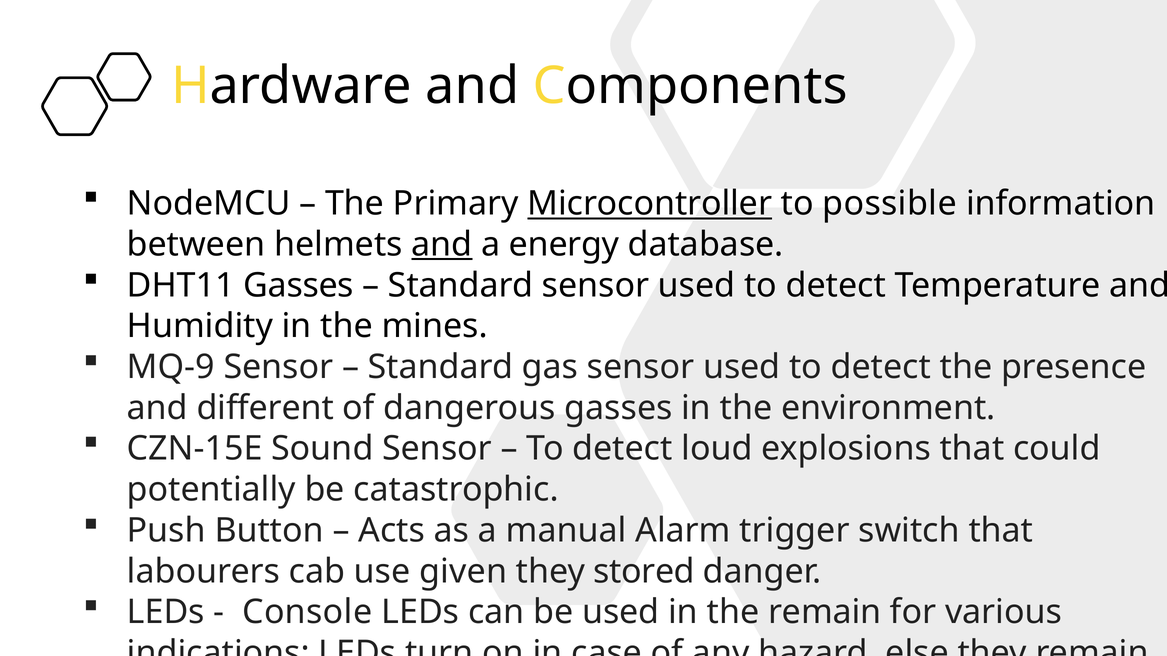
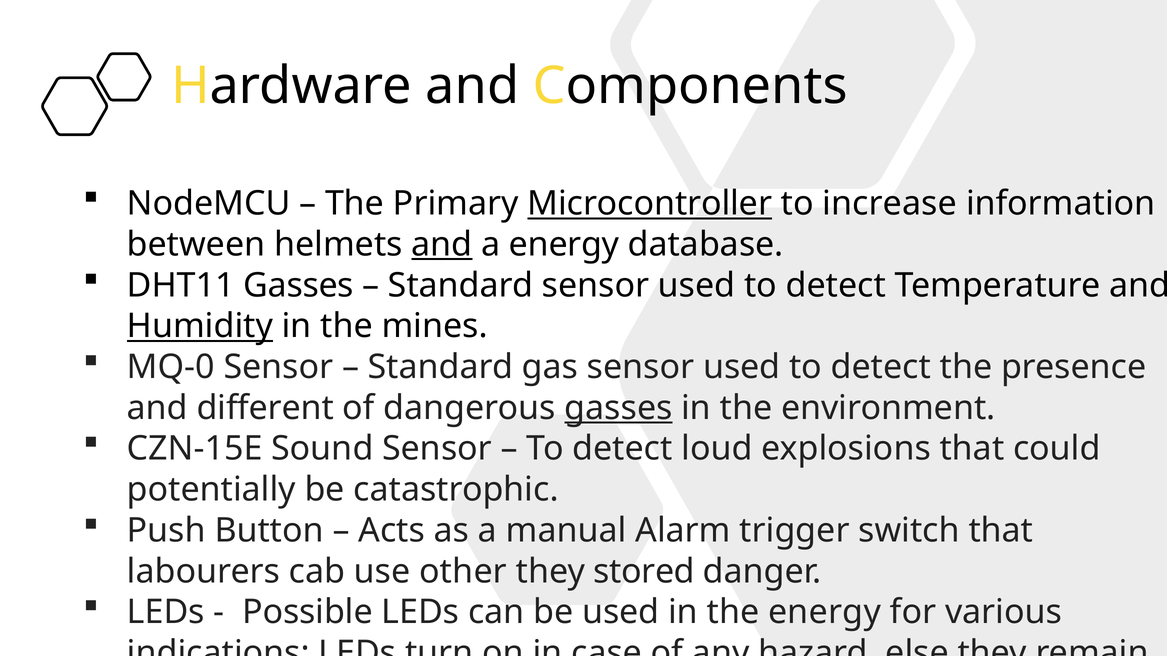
possible: possible -> increase
Humidity underline: none -> present
MQ-9: MQ-9 -> MQ-0
gasses at (618, 408) underline: none -> present
given: given -> other
Console: Console -> Possible
the remain: remain -> energy
